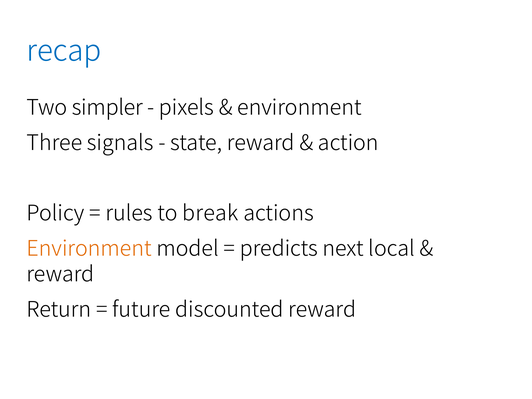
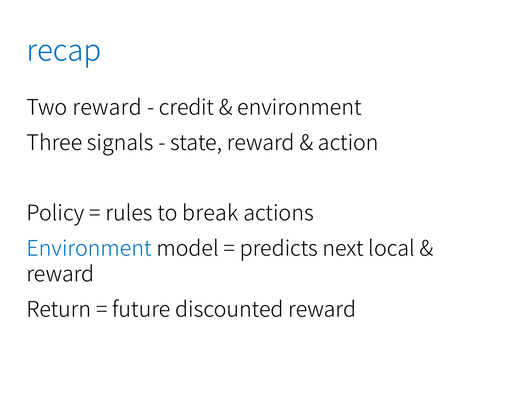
Two simpler: simpler -> reward
pixels: pixels -> credit
Environment at (89, 249) colour: orange -> blue
